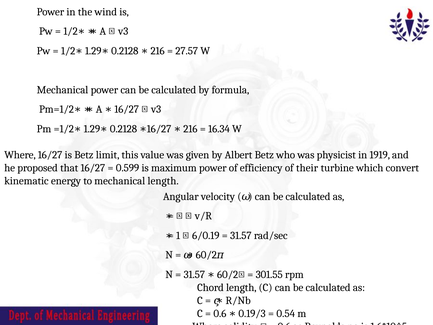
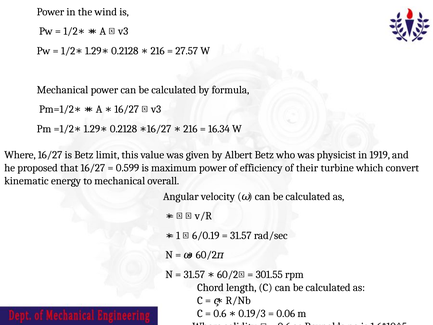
mechanical length: length -> overall
0.54: 0.54 -> 0.06
